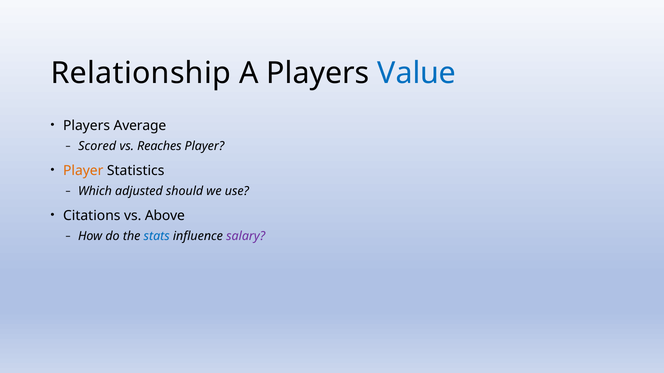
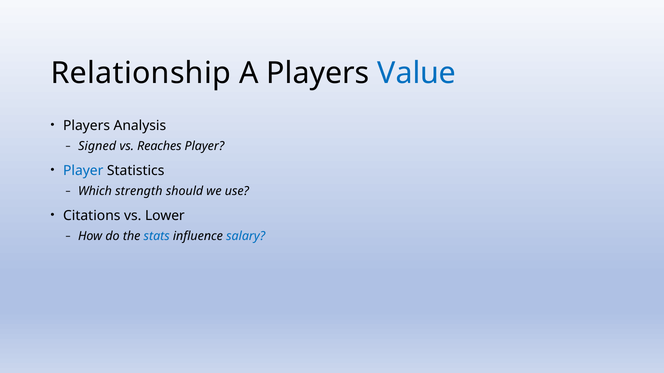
Average: Average -> Analysis
Scored: Scored -> Signed
Player at (83, 171) colour: orange -> blue
adjusted: adjusted -> strength
Above: Above -> Lower
salary colour: purple -> blue
